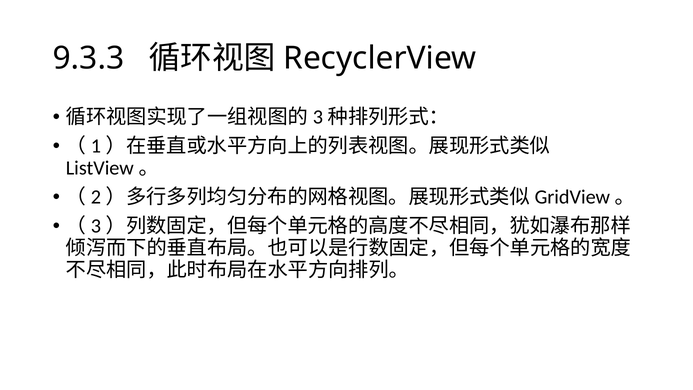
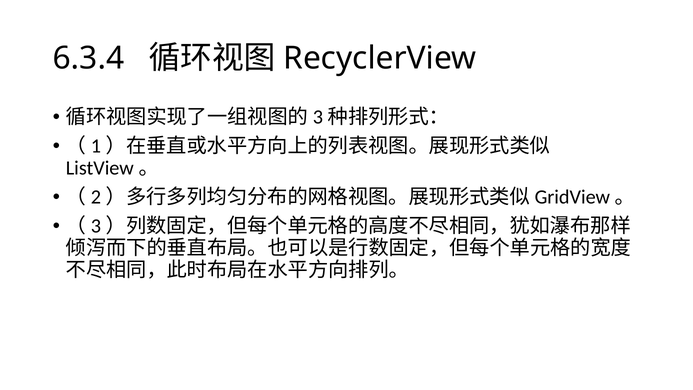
9.3.3: 9.3.3 -> 6.3.4
